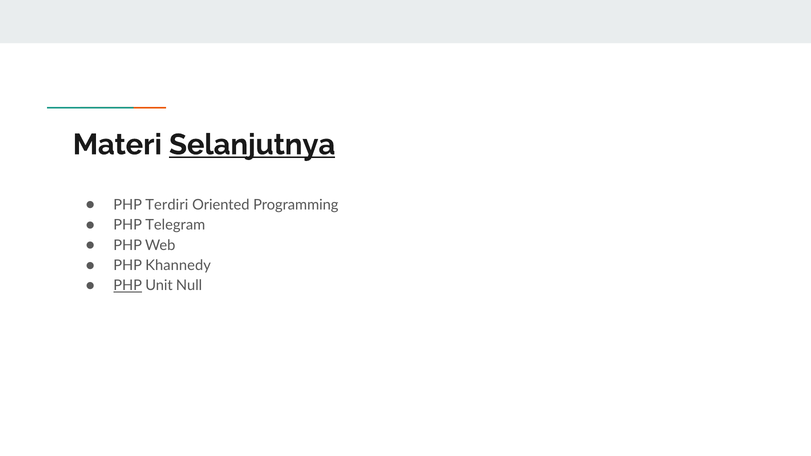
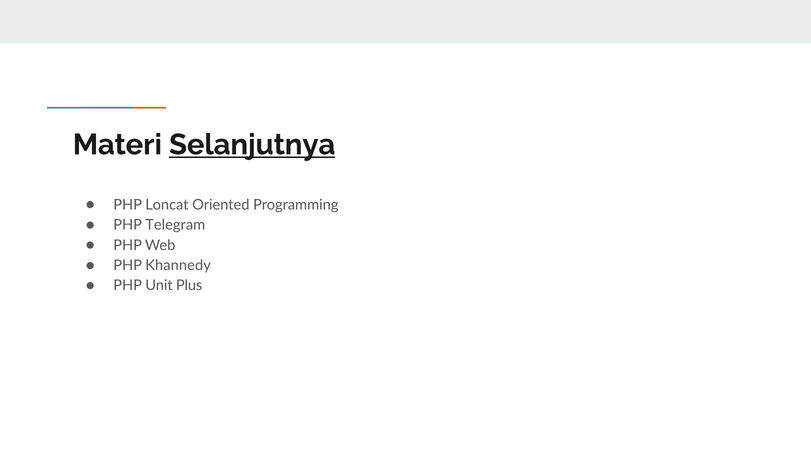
Terdiri: Terdiri -> Loncat
PHP at (128, 286) underline: present -> none
Null: Null -> Plus
